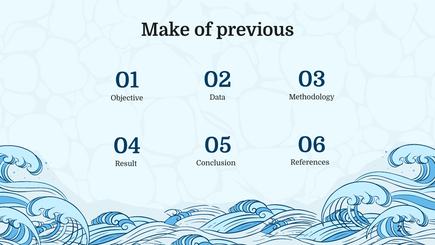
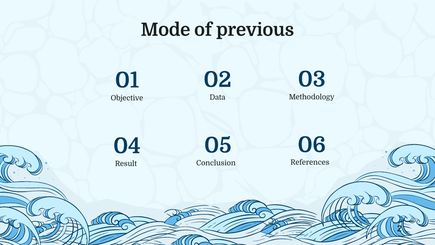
Make: Make -> Mode
